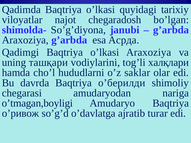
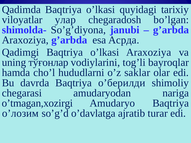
najot: najot -> улар
ташқари: ташқари -> тўғонлар
халқлари: халқлари -> bayroqlar
o’tmagan,boyligi: o’tmagan,boyligi -> o’tmagan,xozirgi
o’ривож: o’ривож -> o’лозим
